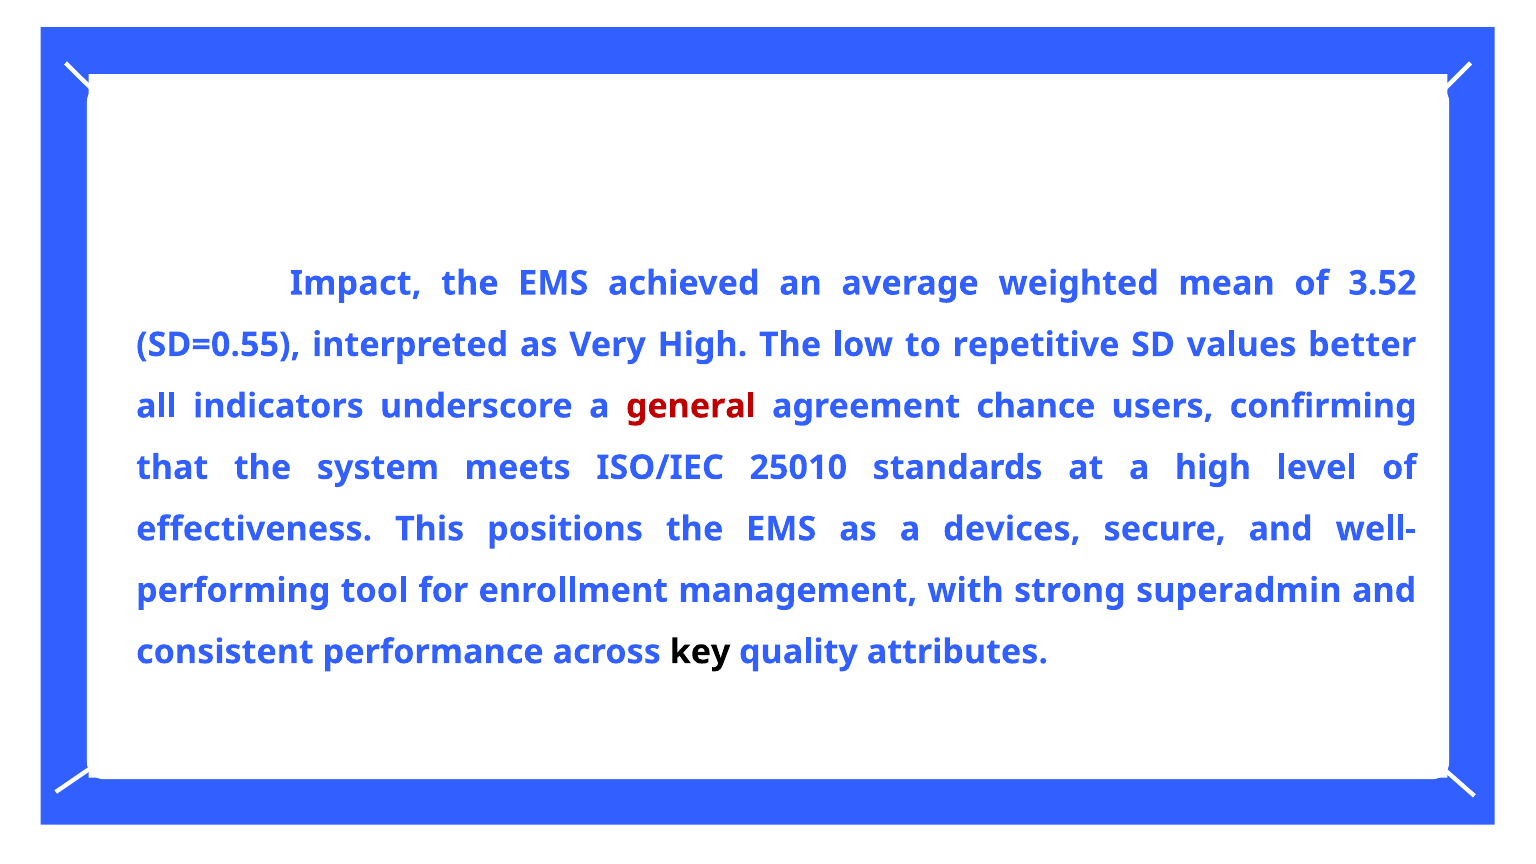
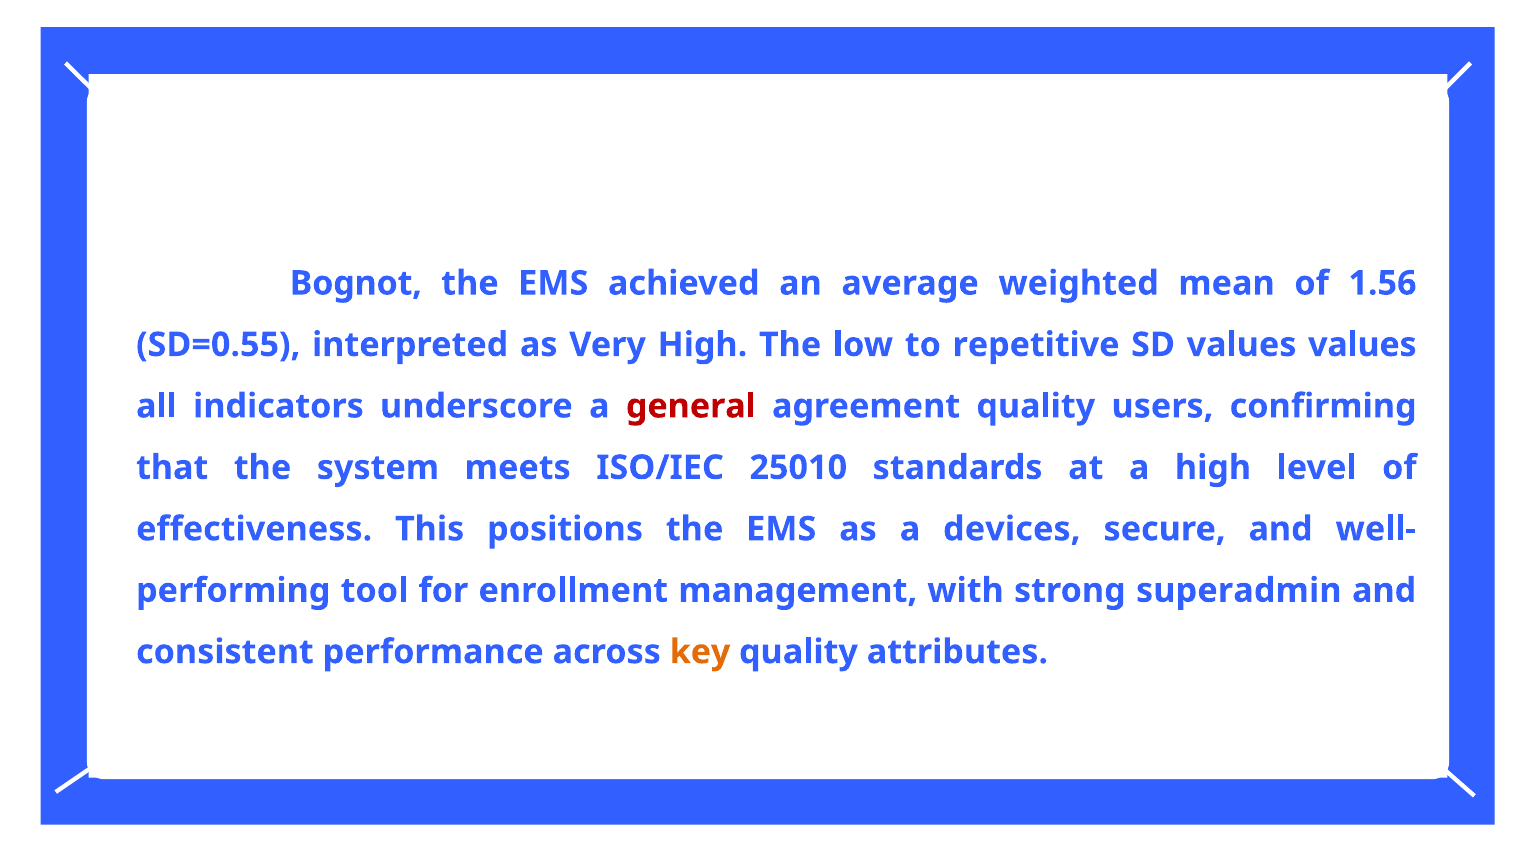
Impact: Impact -> Bognot
3.52: 3.52 -> 1.56
values better: better -> values
agreement chance: chance -> quality
key colour: black -> orange
